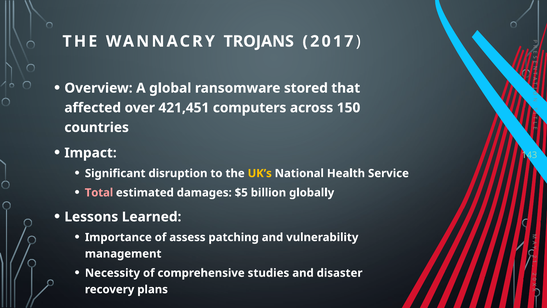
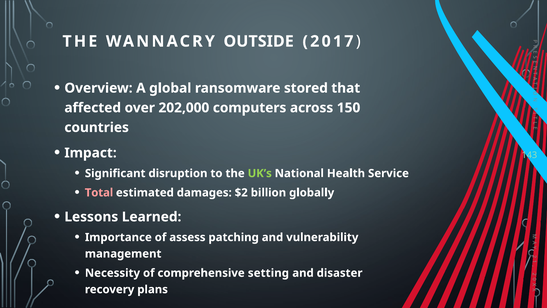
TROJANS: TROJANS -> OUTSIDE
421,451: 421,451 -> 202,000
UK’s colour: yellow -> light green
$5: $5 -> $2
studies: studies -> setting
